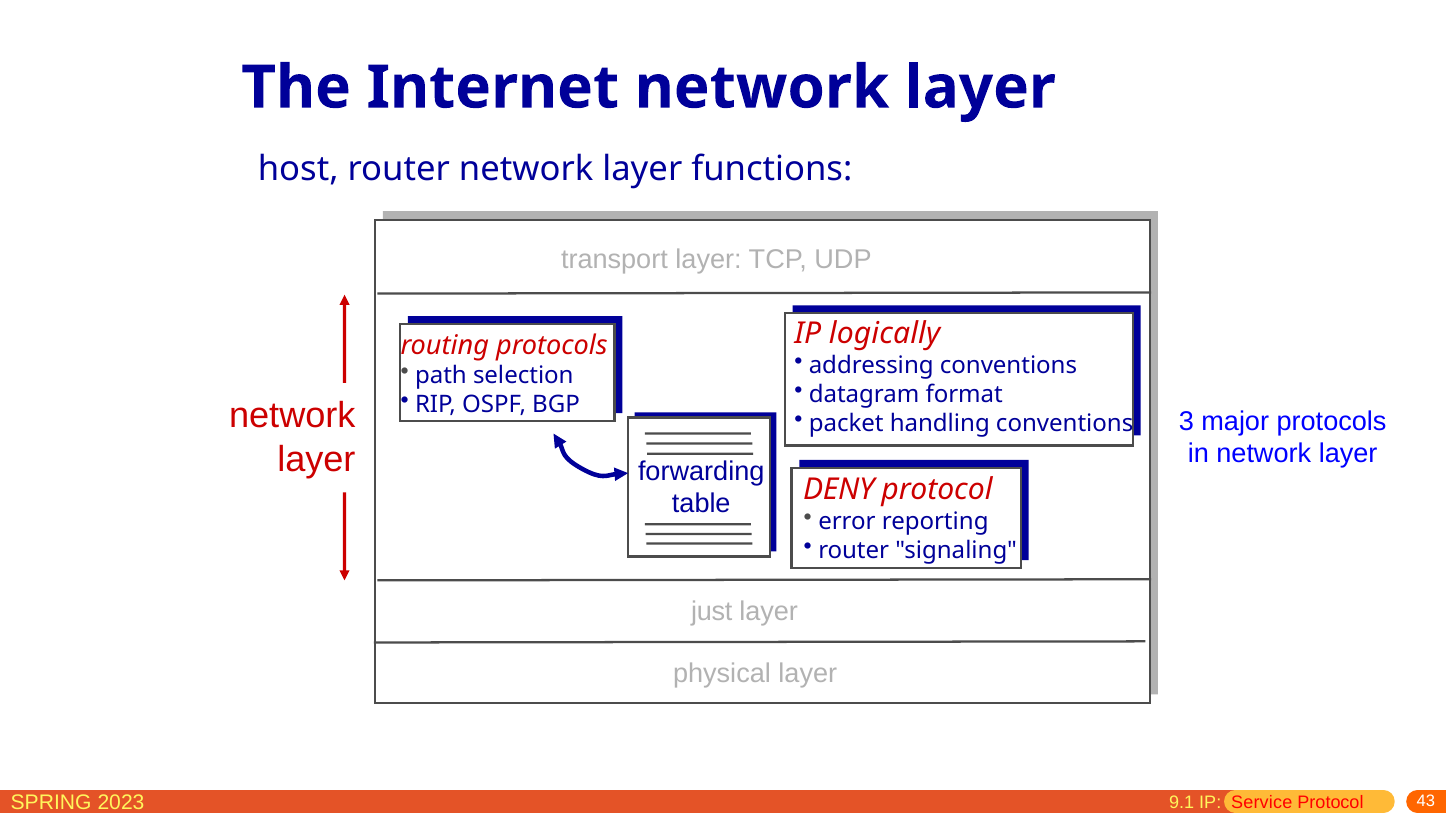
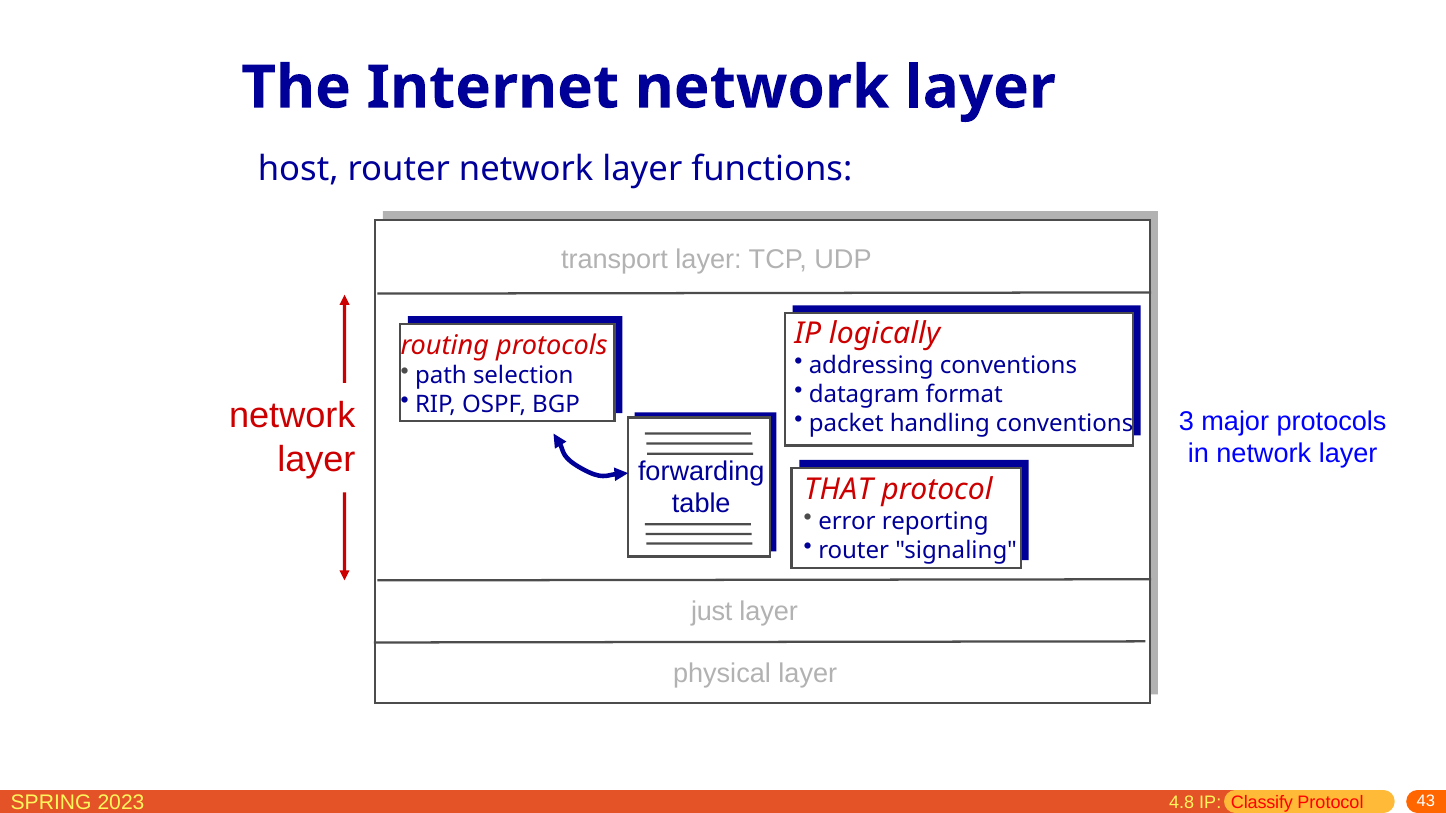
DENY: DENY -> THAT
9.1: 9.1 -> 4.8
Service: Service -> Classify
